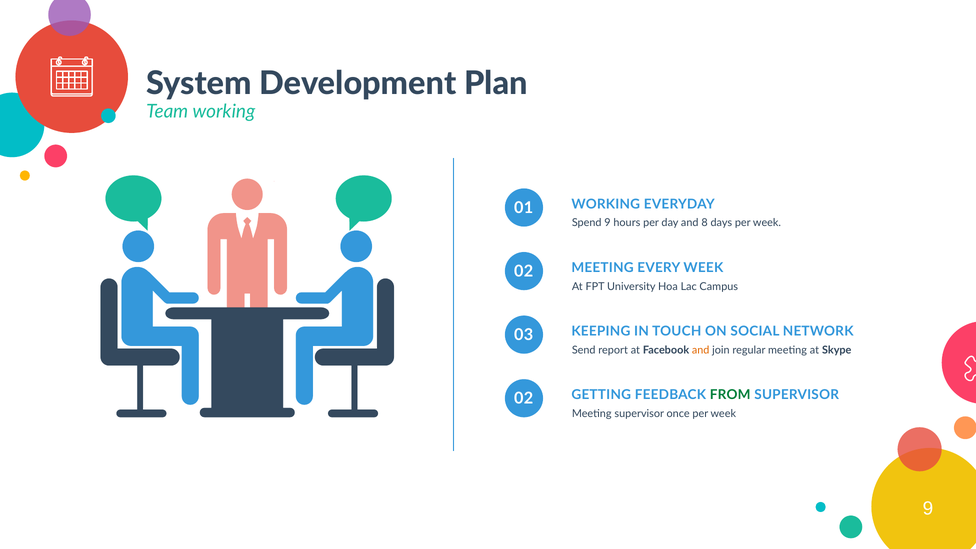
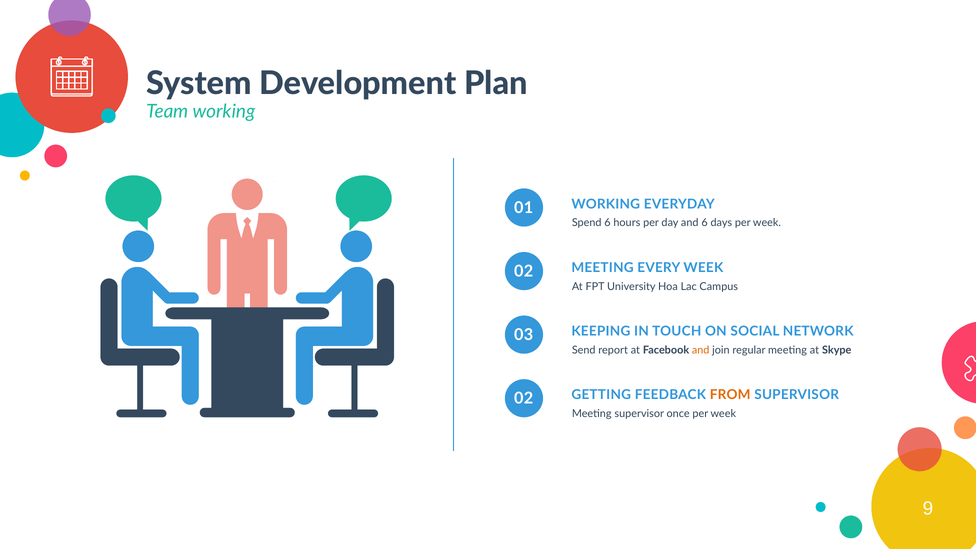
Spend 9: 9 -> 6
and 8: 8 -> 6
FROM colour: green -> orange
